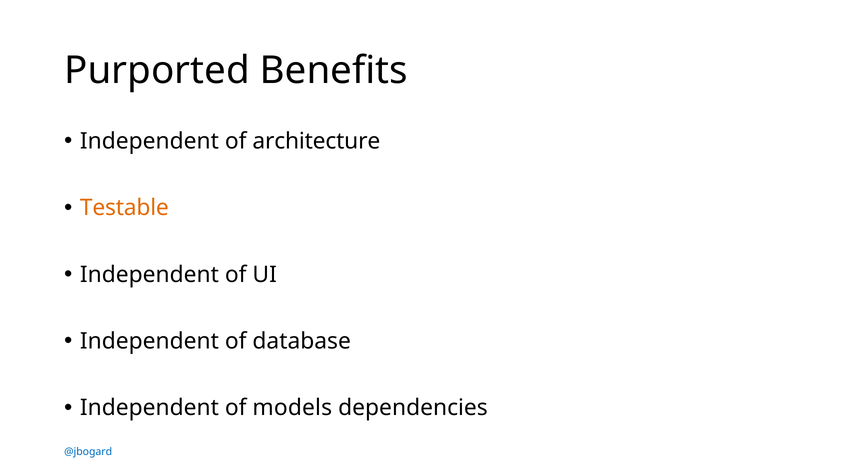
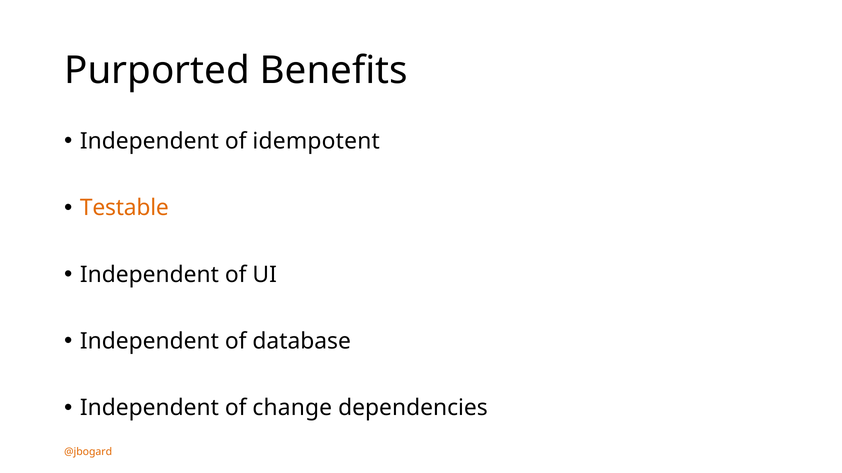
architecture: architecture -> idempotent
models: models -> change
@jbogard colour: blue -> orange
